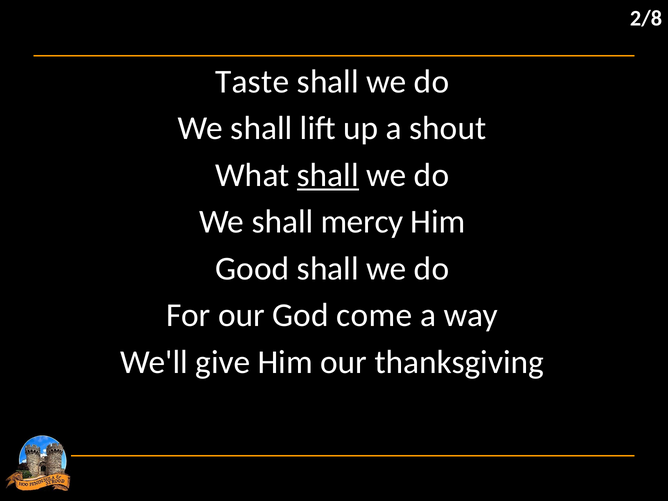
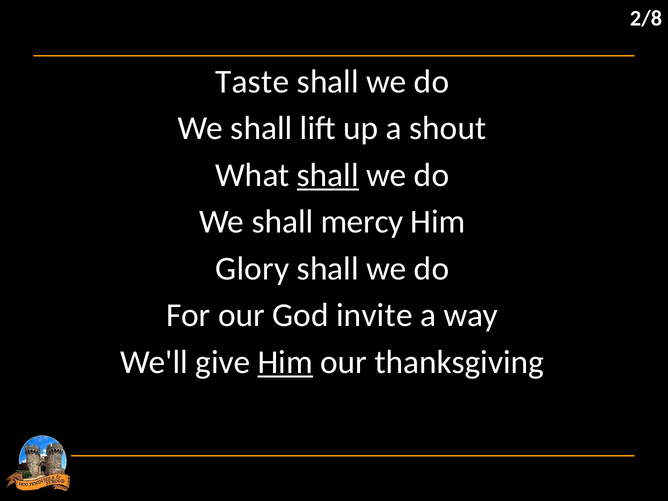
Good: Good -> Glory
come: come -> invite
Him at (285, 362) underline: none -> present
